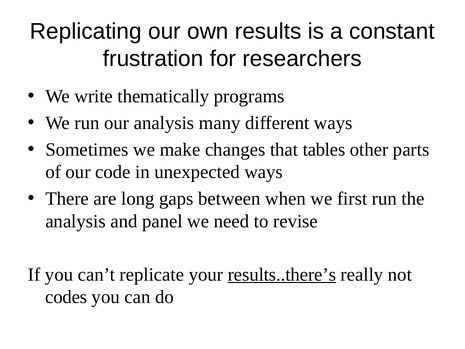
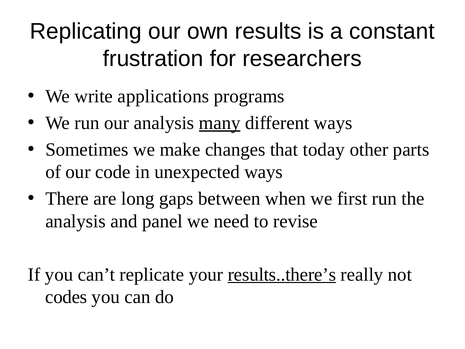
thematically: thematically -> applications
many underline: none -> present
tables: tables -> today
